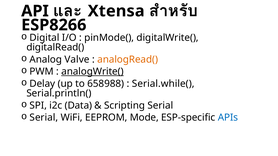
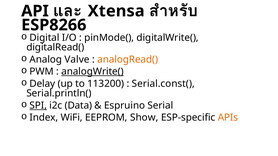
658988: 658988 -> 113200
Serial.while(: Serial.while( -> Serial.const(
SPI underline: none -> present
Scripting: Scripting -> Espruino
Serial at (44, 118): Serial -> Index
Mode: Mode -> Show
APIs colour: blue -> orange
